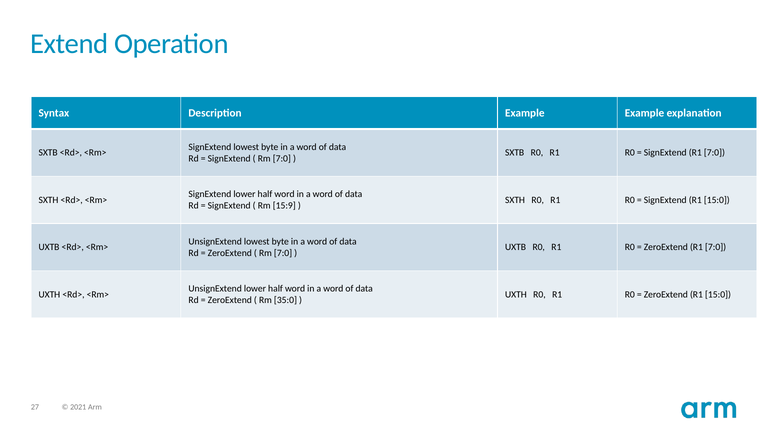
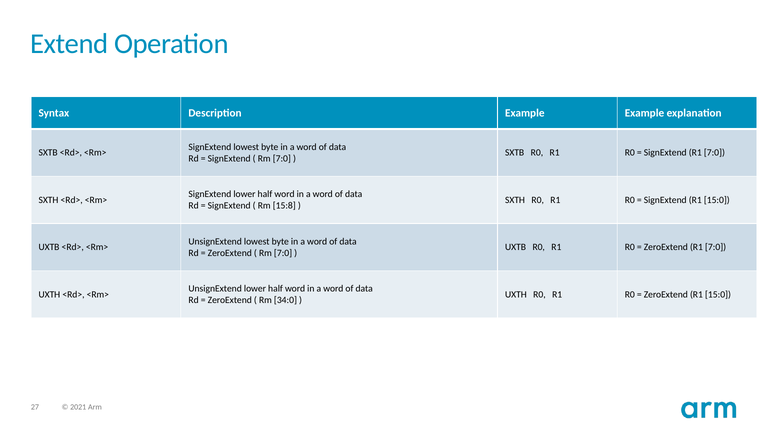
15:9: 15:9 -> 15:8
35:0: 35:0 -> 34:0
